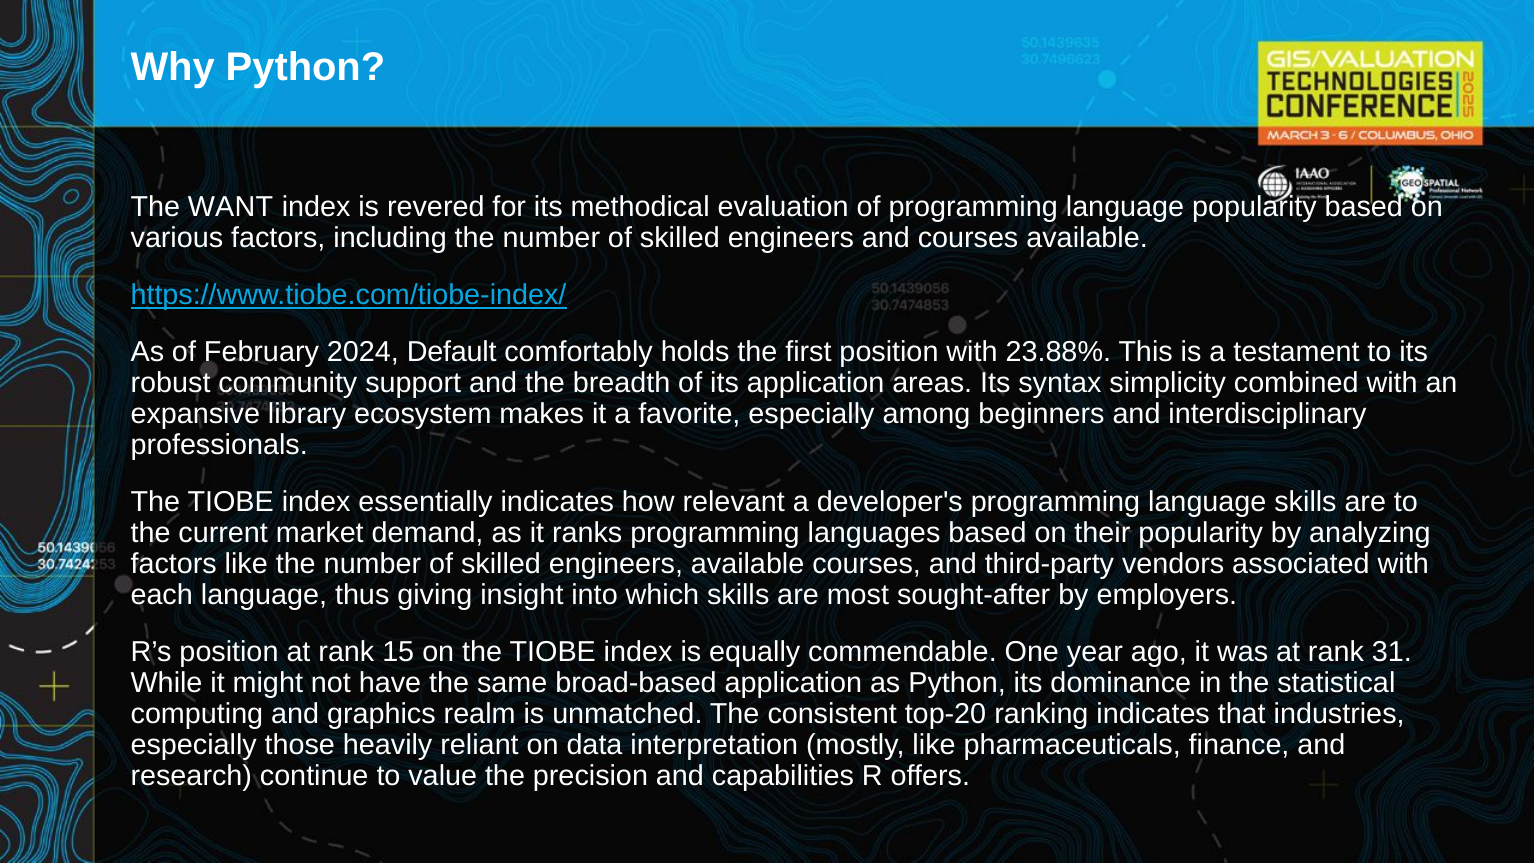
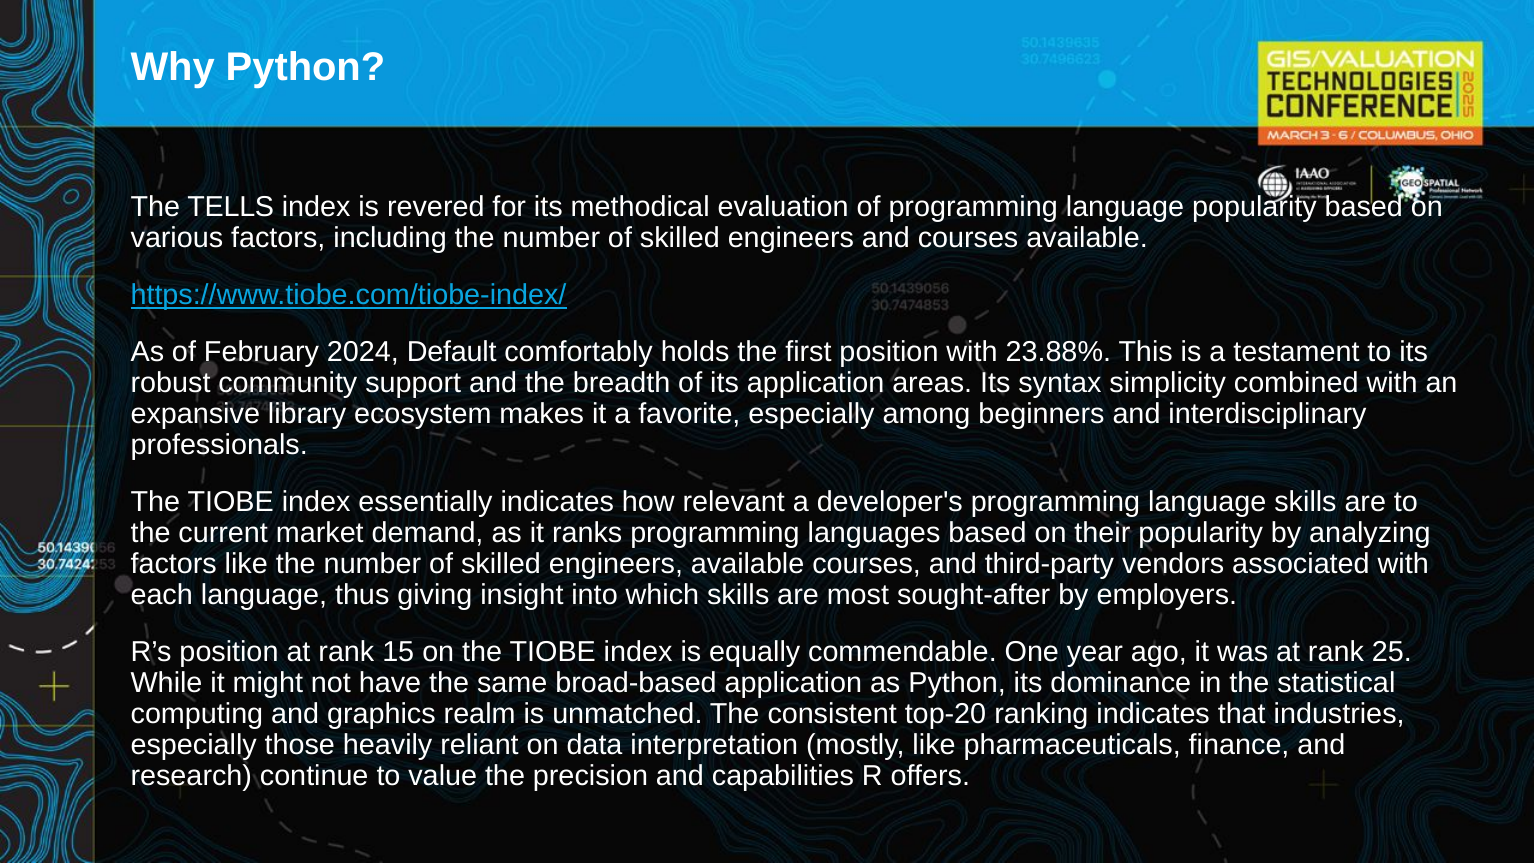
WANT: WANT -> TELLS
31: 31 -> 25
